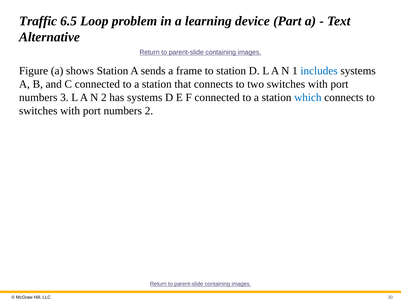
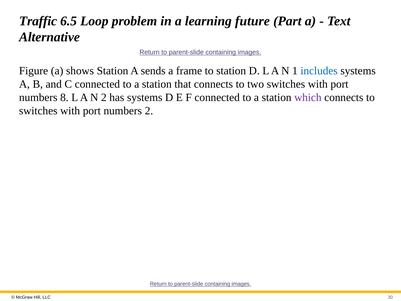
device: device -> future
3: 3 -> 8
which colour: blue -> purple
